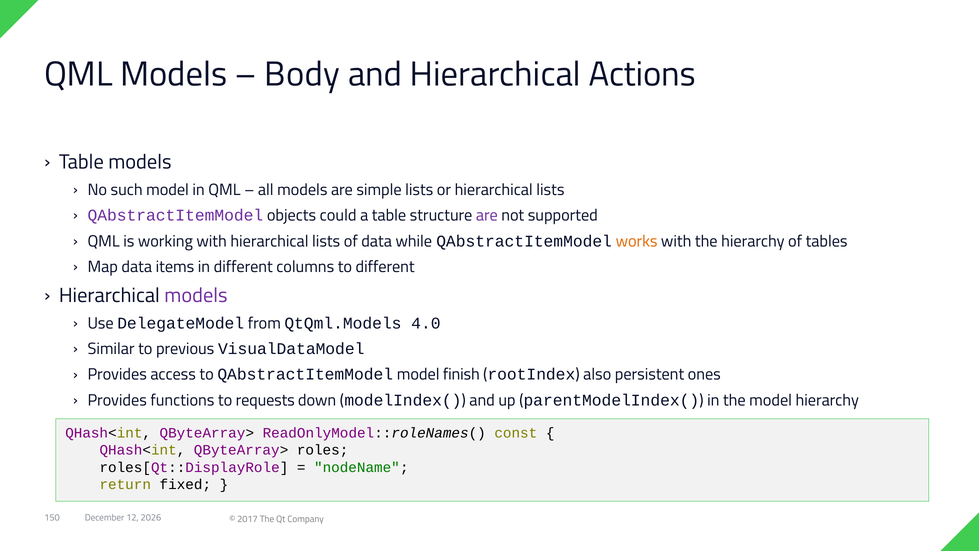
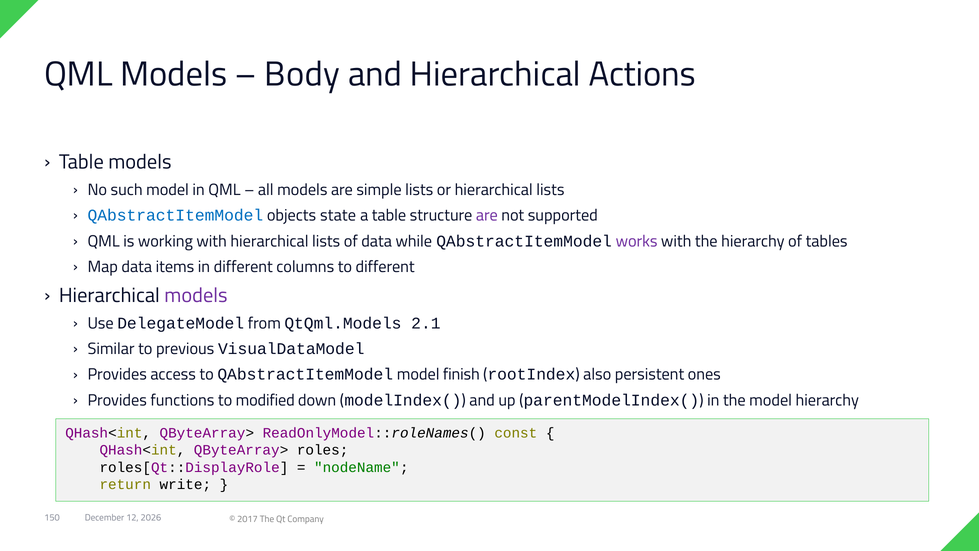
QAbstractItemModel at (175, 215) colour: purple -> blue
could: could -> state
works colour: orange -> purple
4.0: 4.0 -> 2.1
requests: requests -> modified
fixed: fixed -> write
